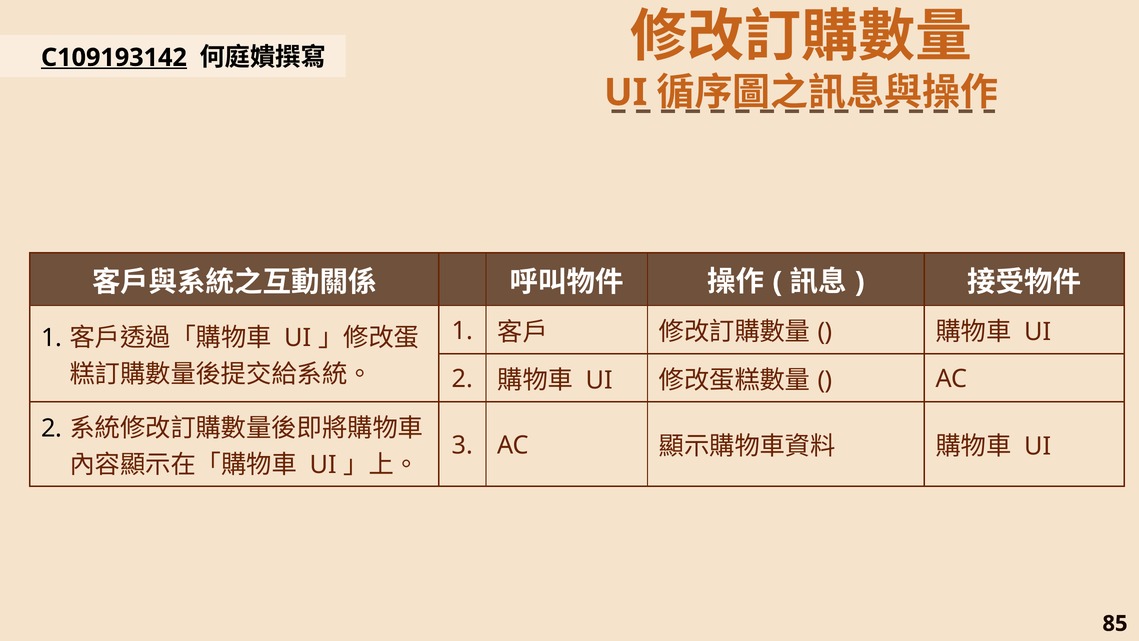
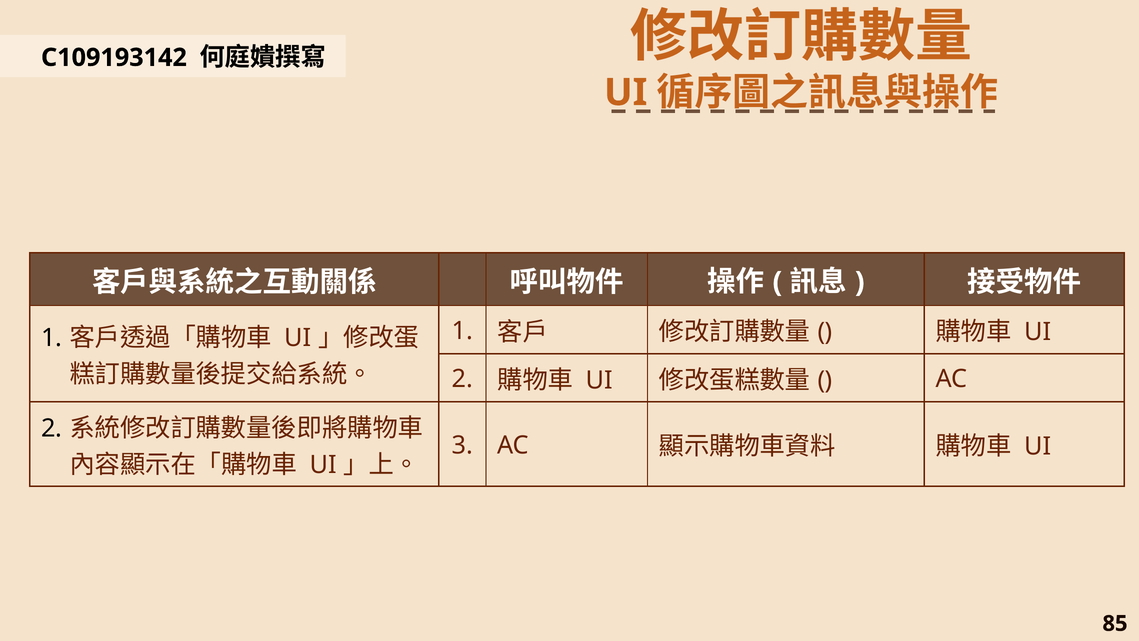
C109193142 underline: present -> none
